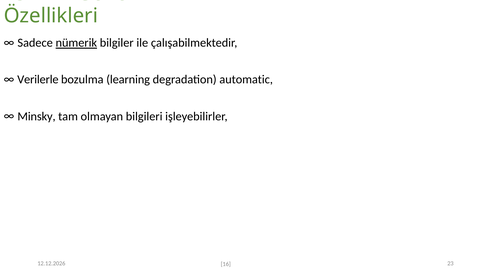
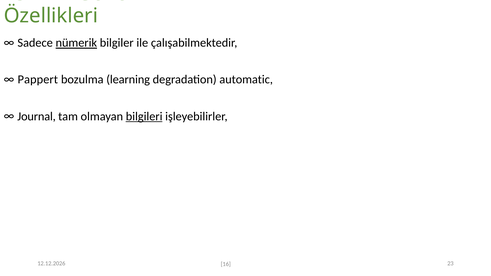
Verilerle: Verilerle -> Pappert
Minsky: Minsky -> Journal
bilgileri underline: none -> present
